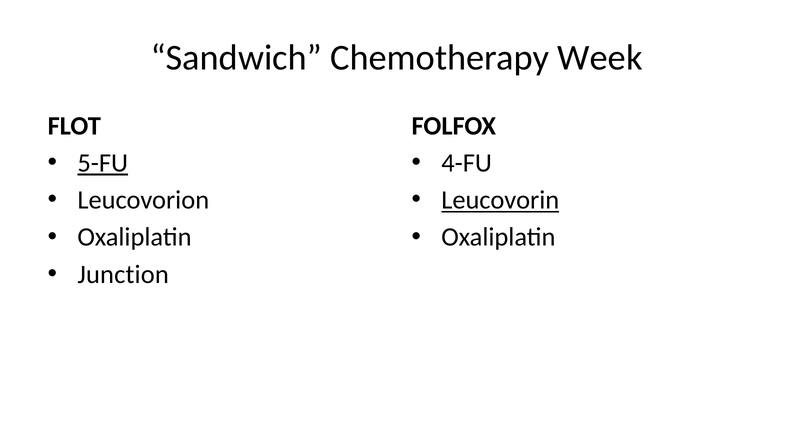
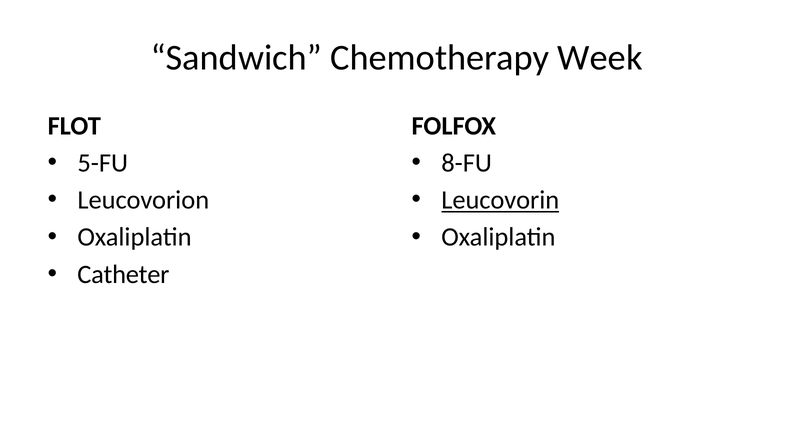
5-FU underline: present -> none
4-FU: 4-FU -> 8-FU
Junction: Junction -> Catheter
